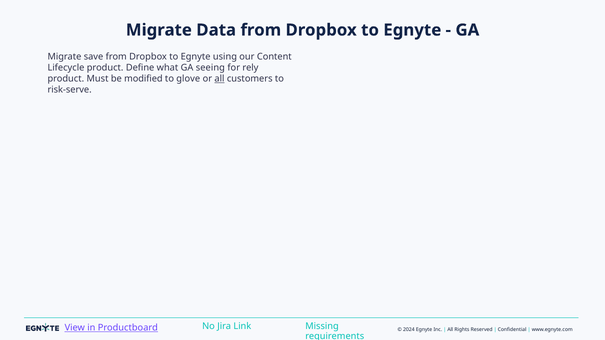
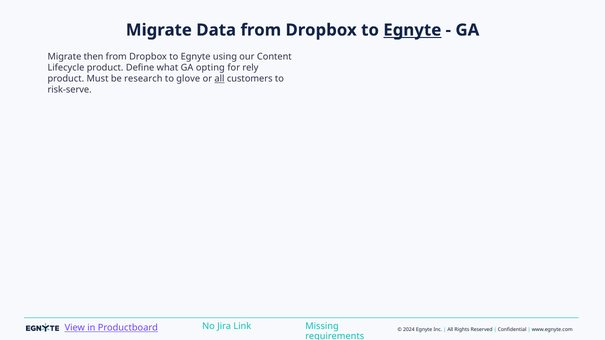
Egnyte at (412, 30) underline: none -> present
save: save -> then
seeing: seeing -> opting
modified: modified -> research
